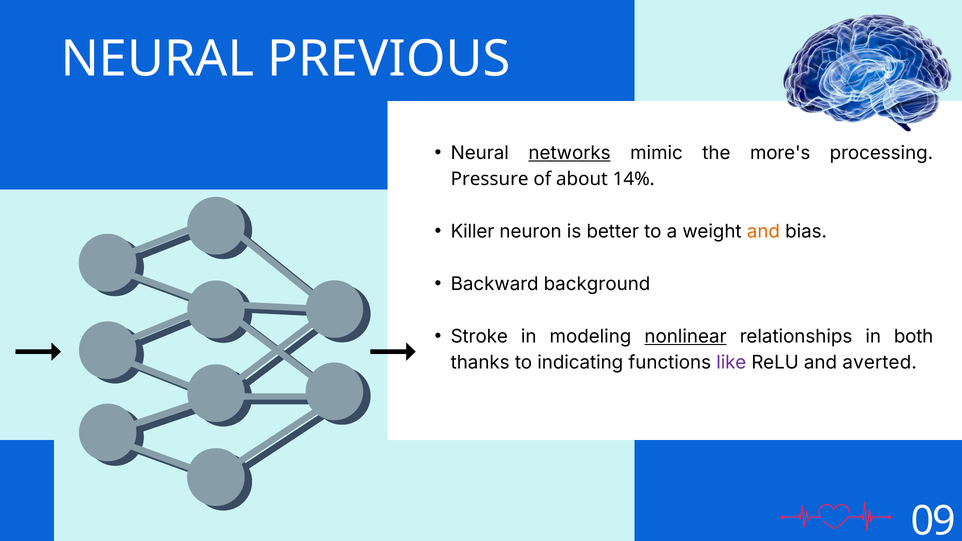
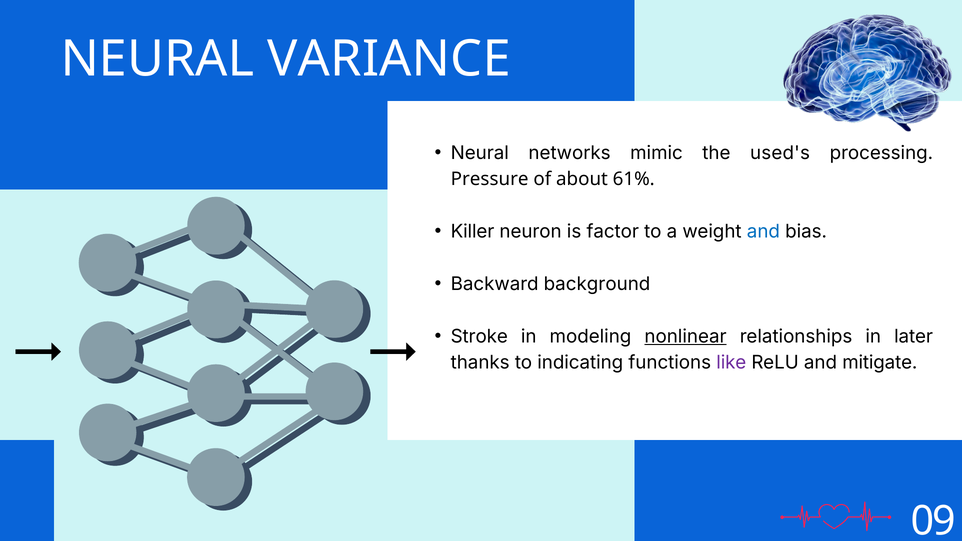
PREVIOUS: PREVIOUS -> VARIANCE
networks underline: present -> none
more's: more's -> used's
14%: 14% -> 61%
better: better -> factor
and at (763, 232) colour: orange -> blue
both: both -> later
averted: averted -> mitigate
